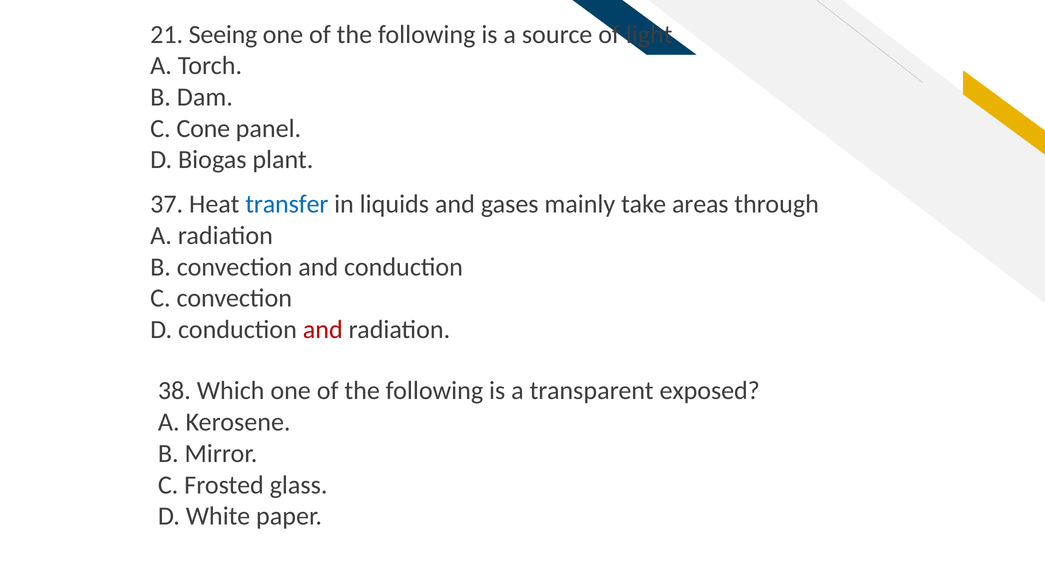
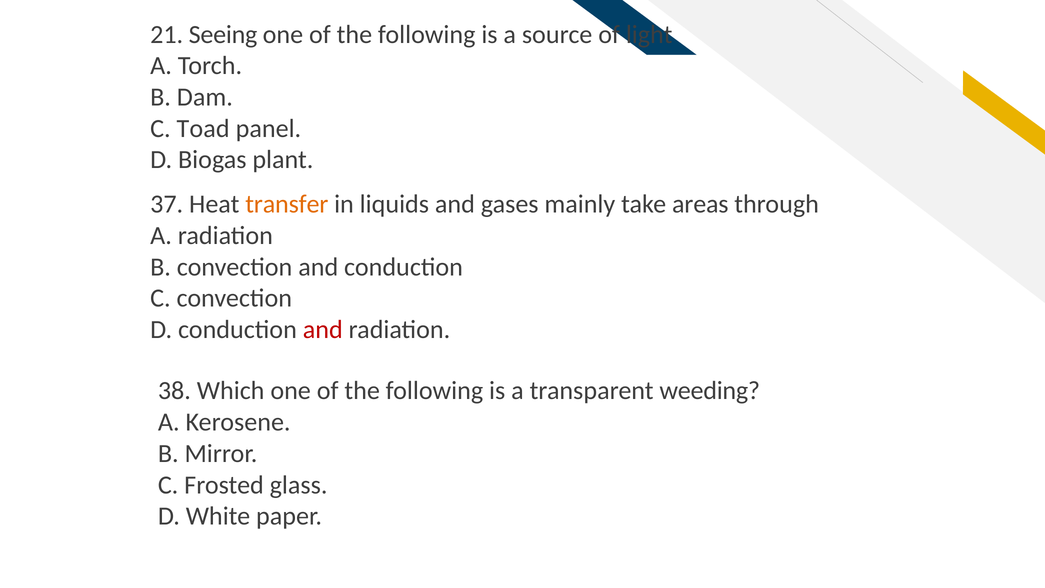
Cone: Cone -> Toad
transfer colour: blue -> orange
exposed: exposed -> weeding
